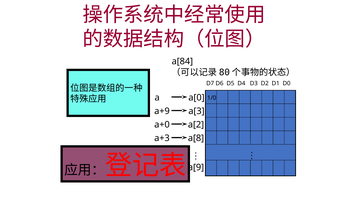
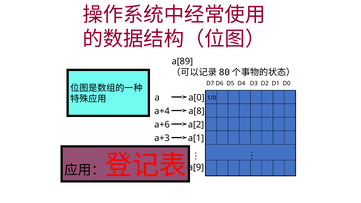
a[84: a[84 -> a[89
a+9 at (162, 111): a+9 -> a+4
a[3: a[3 -> a[8
a+0: a+0 -> a+6
a[8: a[8 -> a[1
